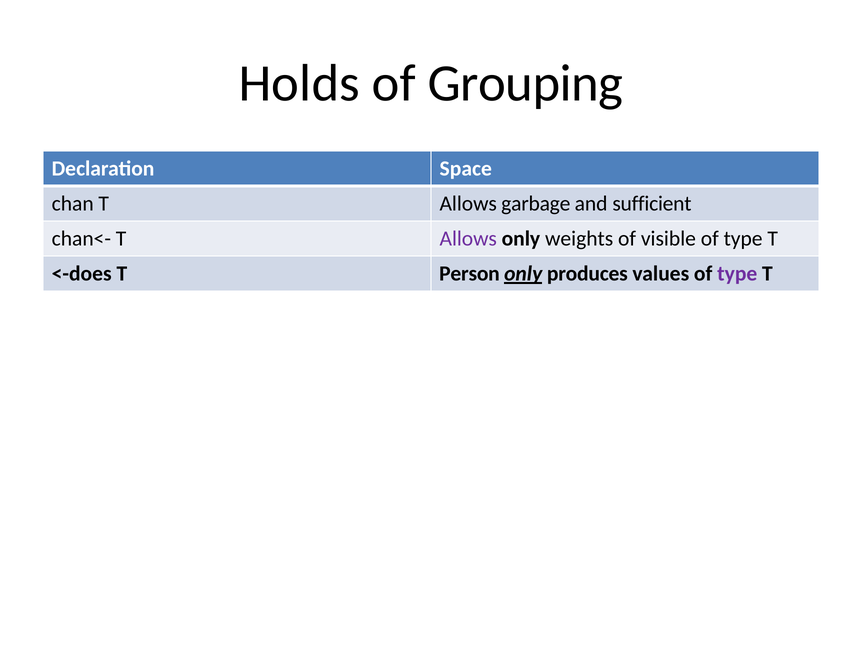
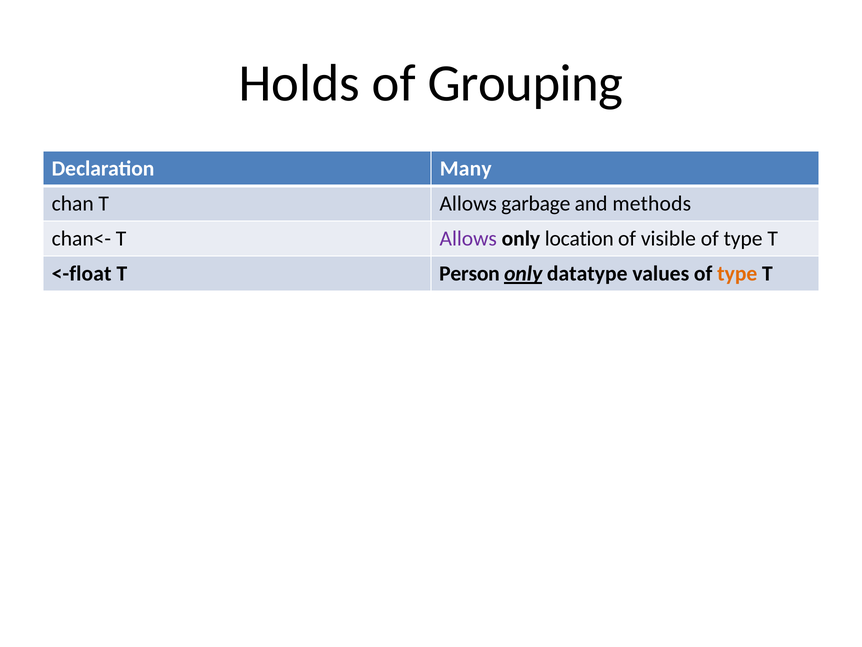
Space: Space -> Many
sufficient: sufficient -> methods
weights: weights -> location
<-does: <-does -> <-float
produces: produces -> datatype
type at (737, 273) colour: purple -> orange
